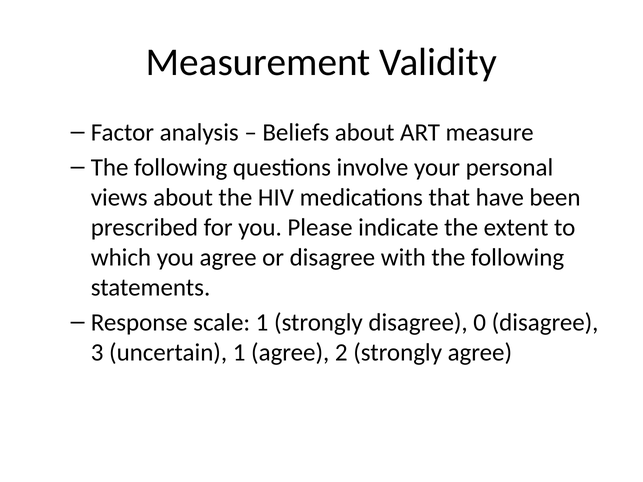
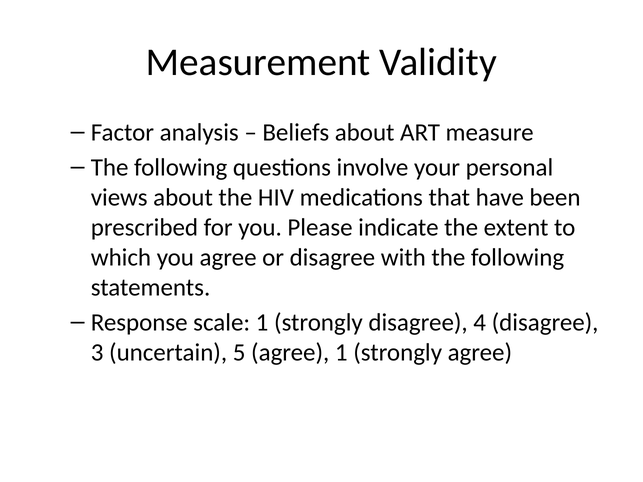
0: 0 -> 4
uncertain 1: 1 -> 5
agree 2: 2 -> 1
